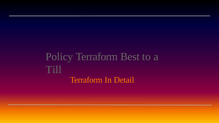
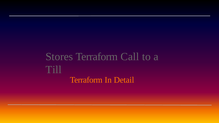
Policy: Policy -> Stores
Best: Best -> Call
